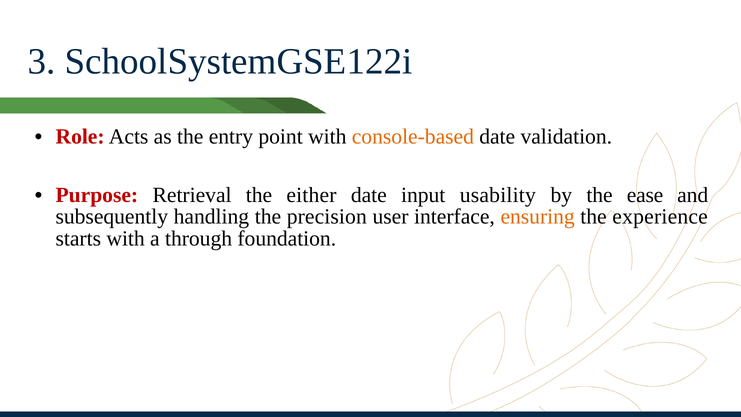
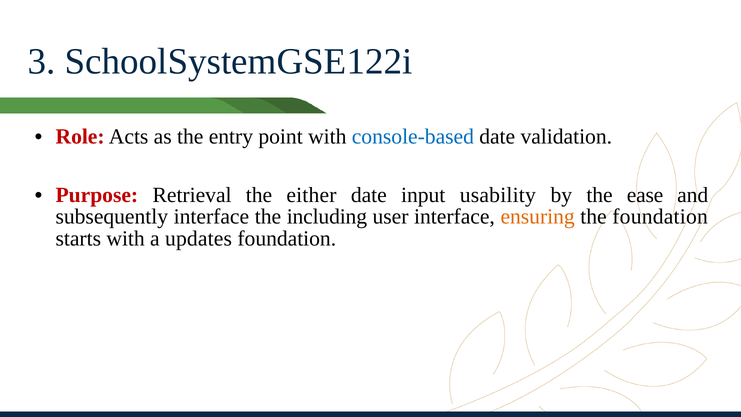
console-based colour: orange -> blue
subsequently handling: handling -> interface
precision: precision -> including
the experience: experience -> foundation
through: through -> updates
